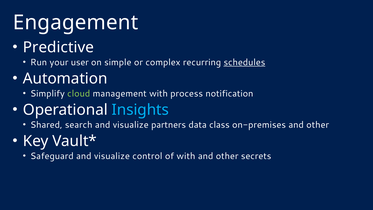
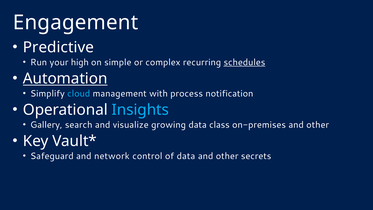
user: user -> high
Automation underline: none -> present
cloud colour: light green -> light blue
Shared: Shared -> Gallery
partners: partners -> growing
Safeguard and visualize: visualize -> network
of with: with -> data
